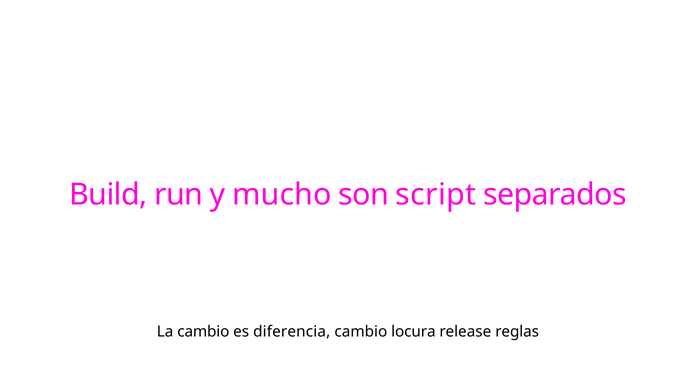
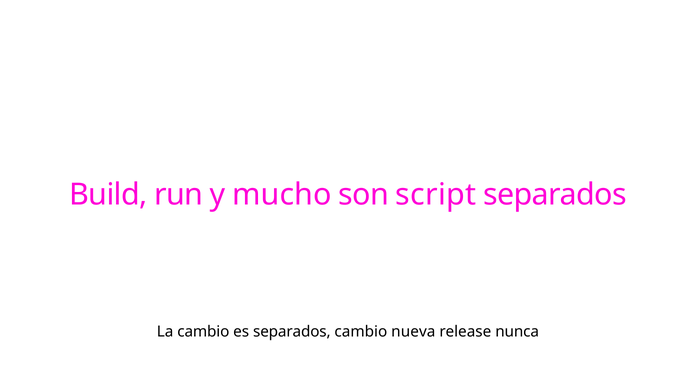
es diferencia: diferencia -> separados
locura: locura -> nueva
reglas: reglas -> nunca
